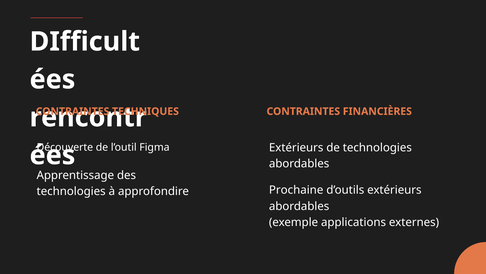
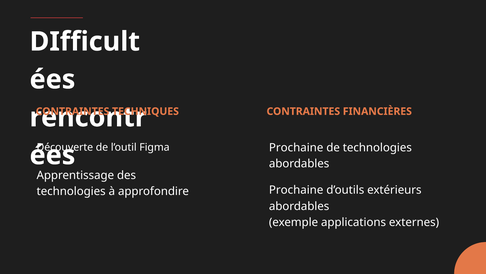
Extérieurs at (296, 147): Extérieurs -> Prochaine
